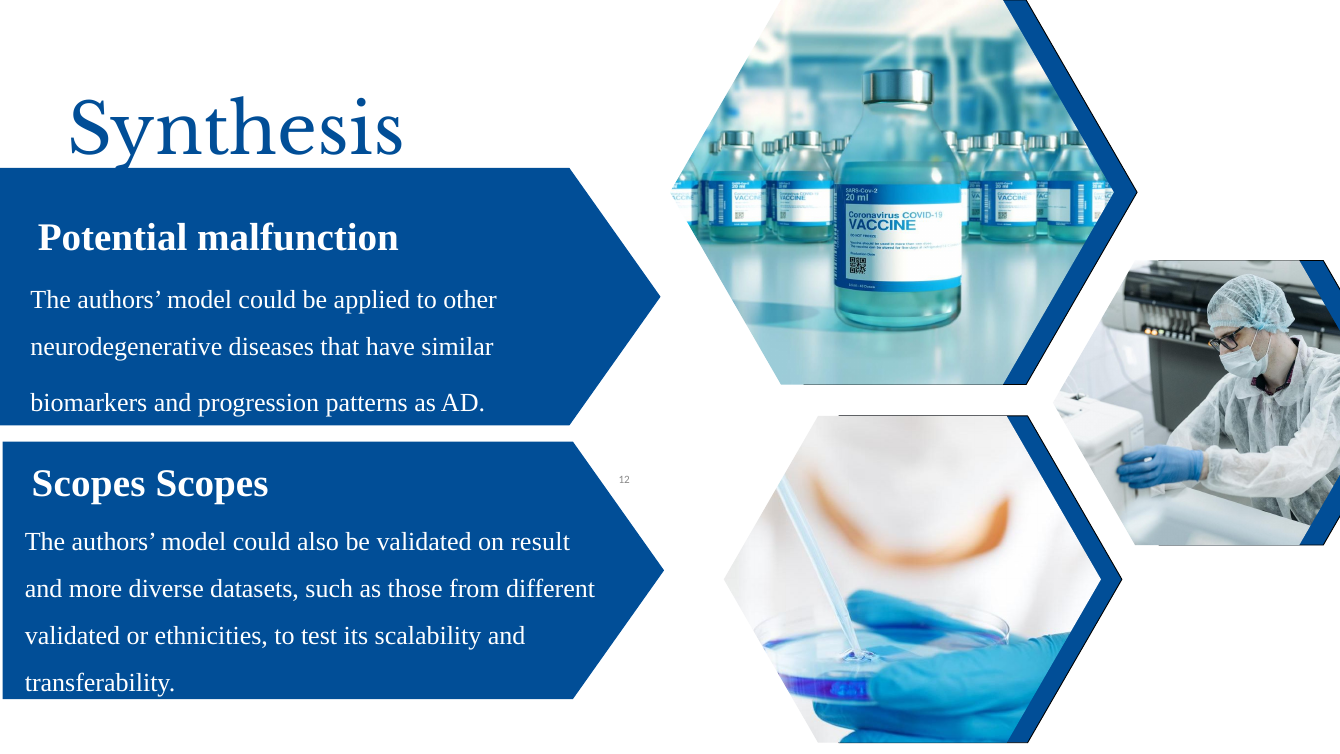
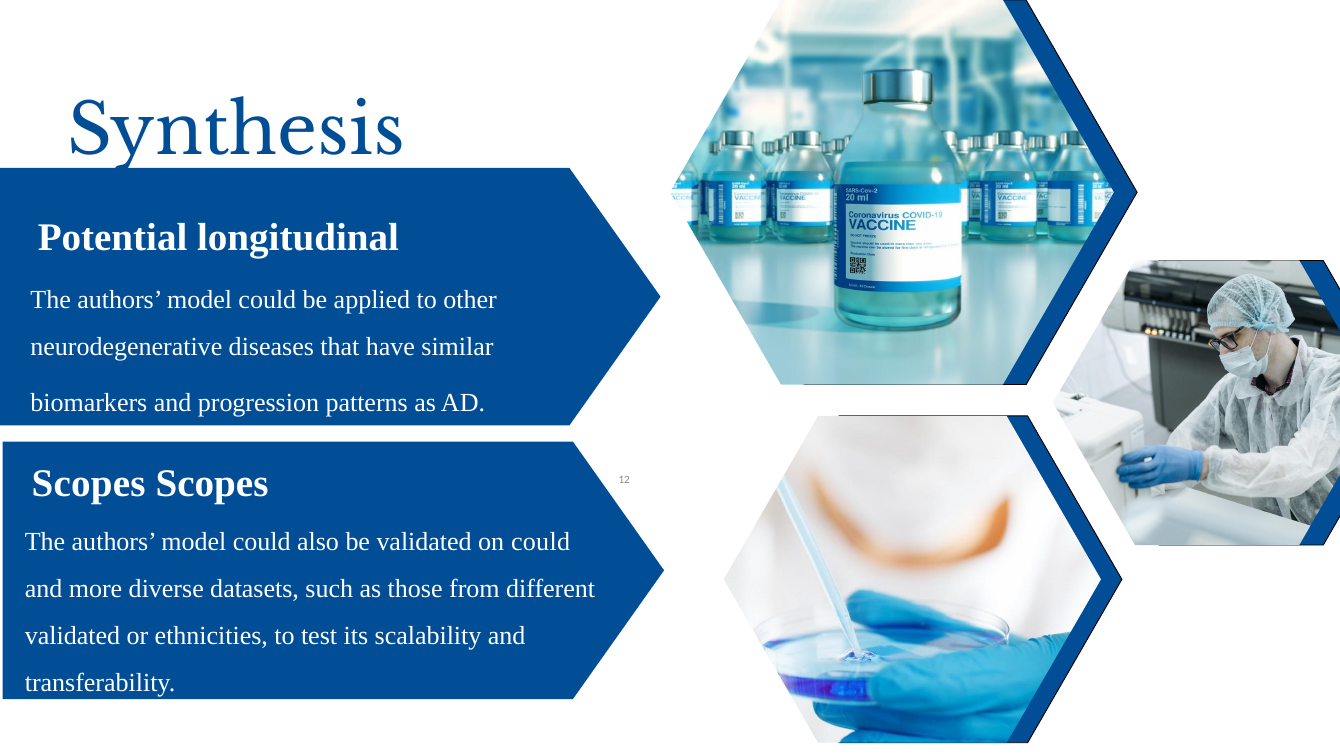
malfunction: malfunction -> longitudinal
on result: result -> could
